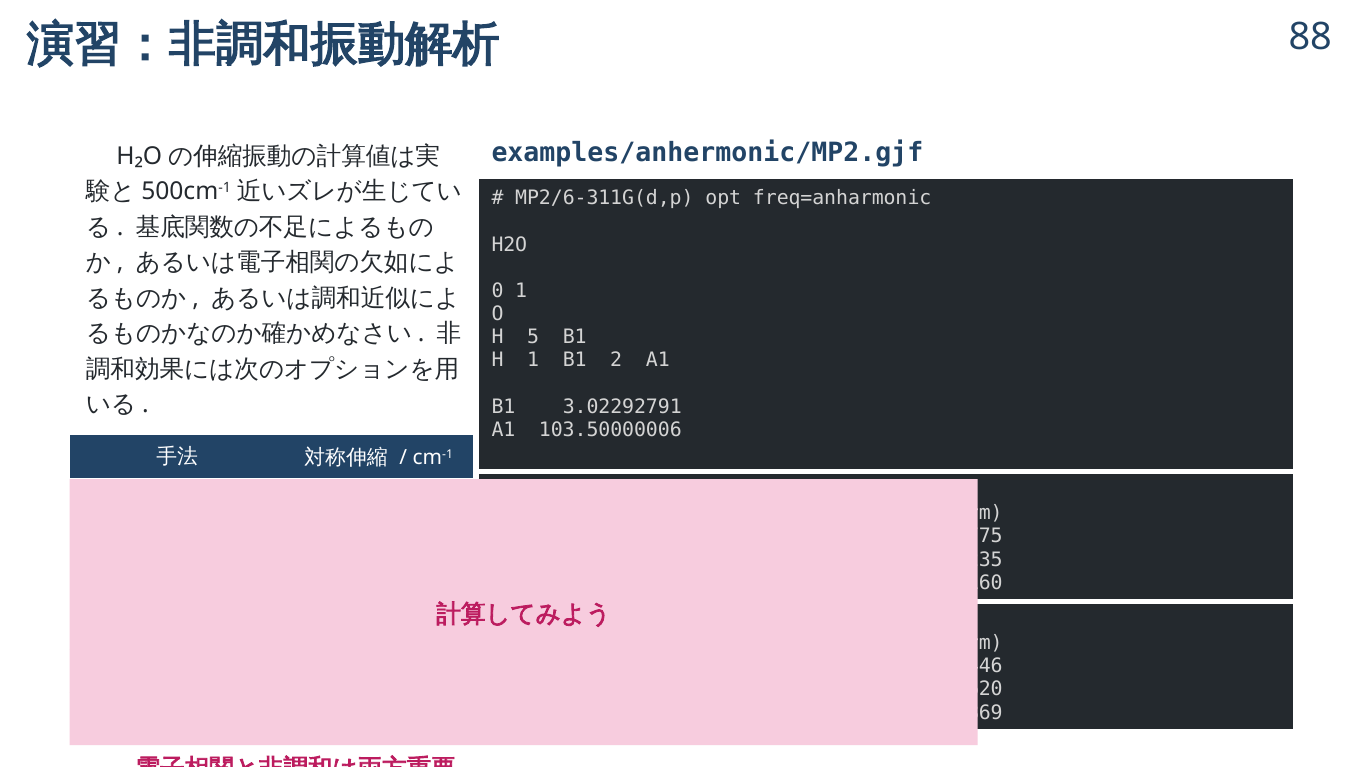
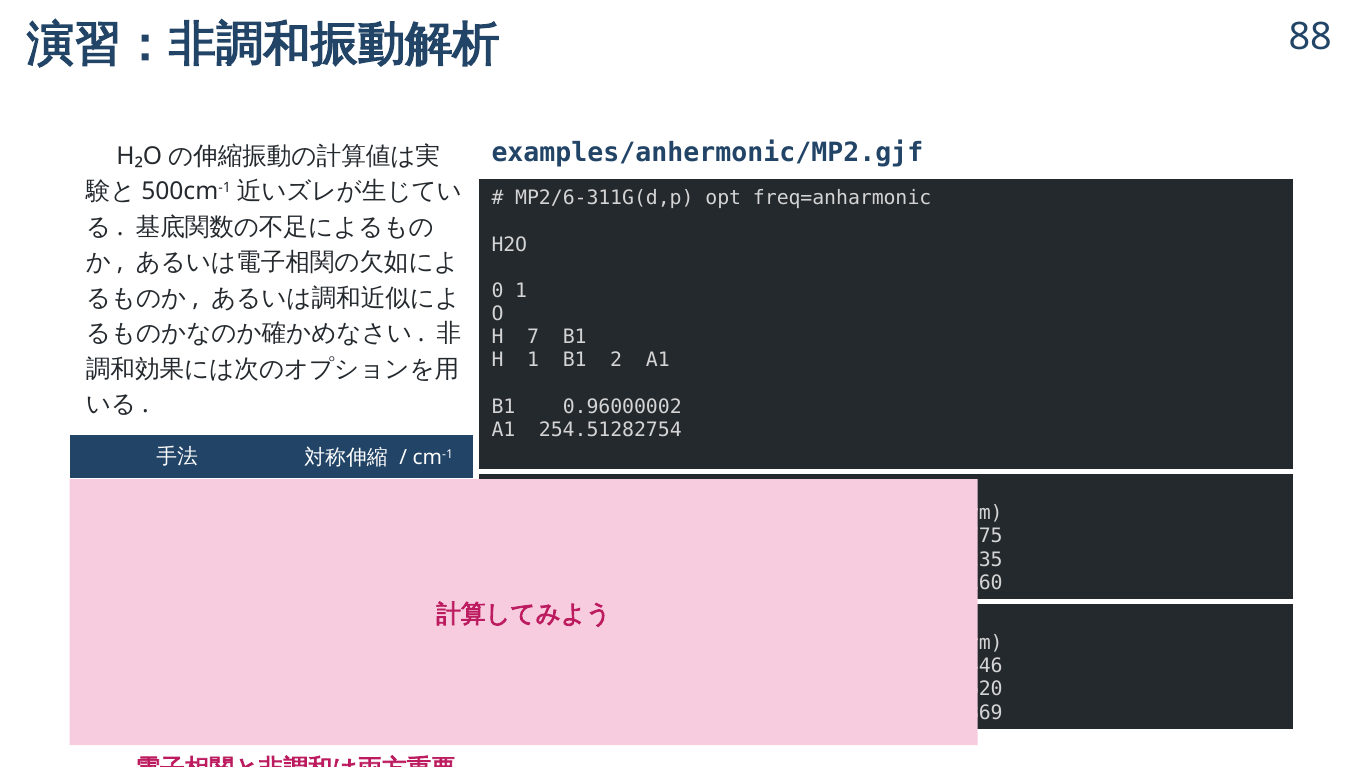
5: 5 -> 7
3.02292791: 3.02292791 -> 0.96000002
103.50000006: 103.50000006 -> 254.51282754
